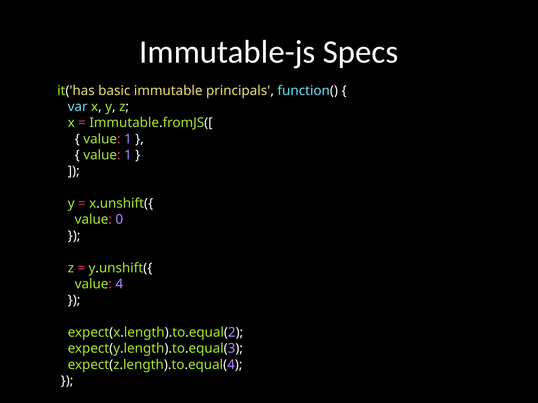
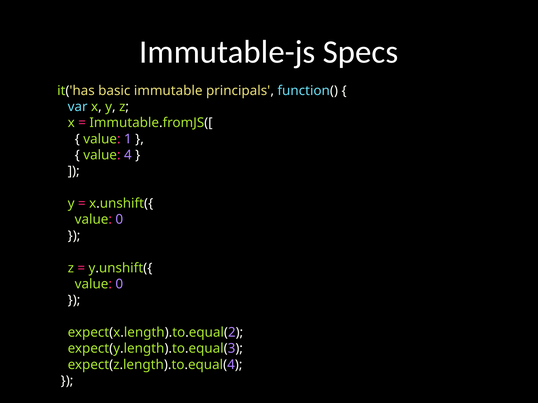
1 at (128, 155): 1 -> 4
4 at (119, 284): 4 -> 0
